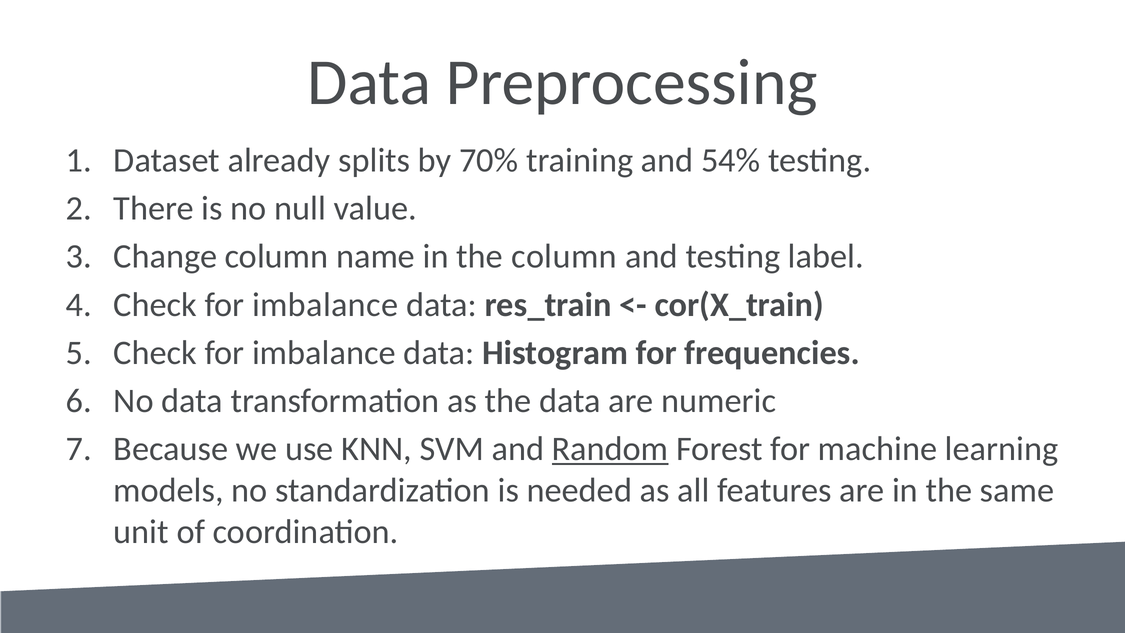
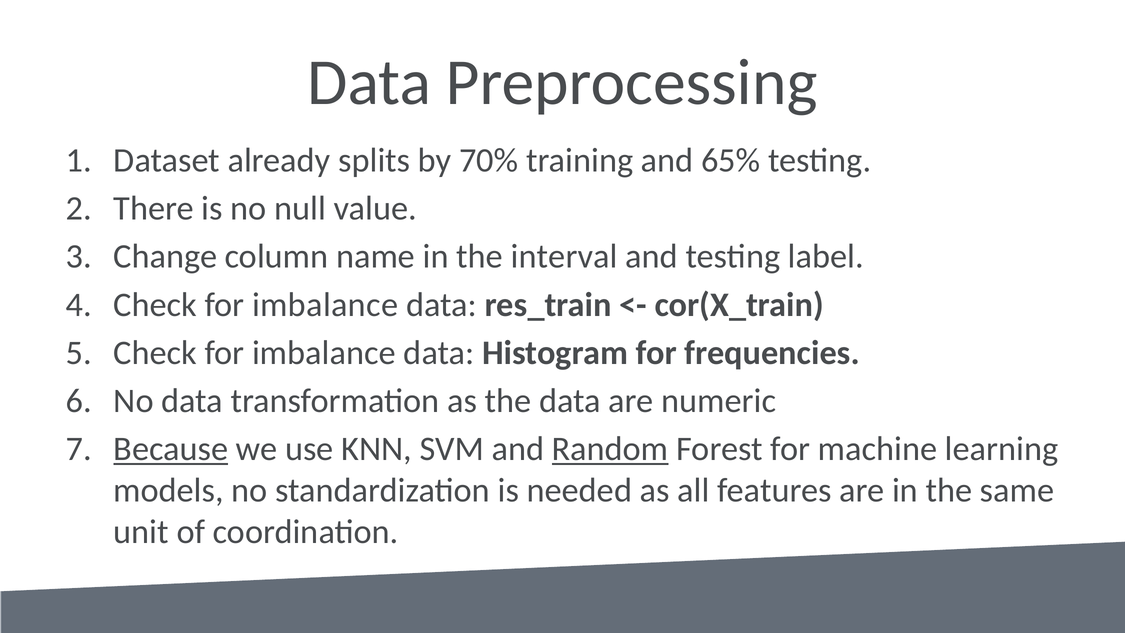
54%: 54% -> 65%
the column: column -> interval
Because underline: none -> present
